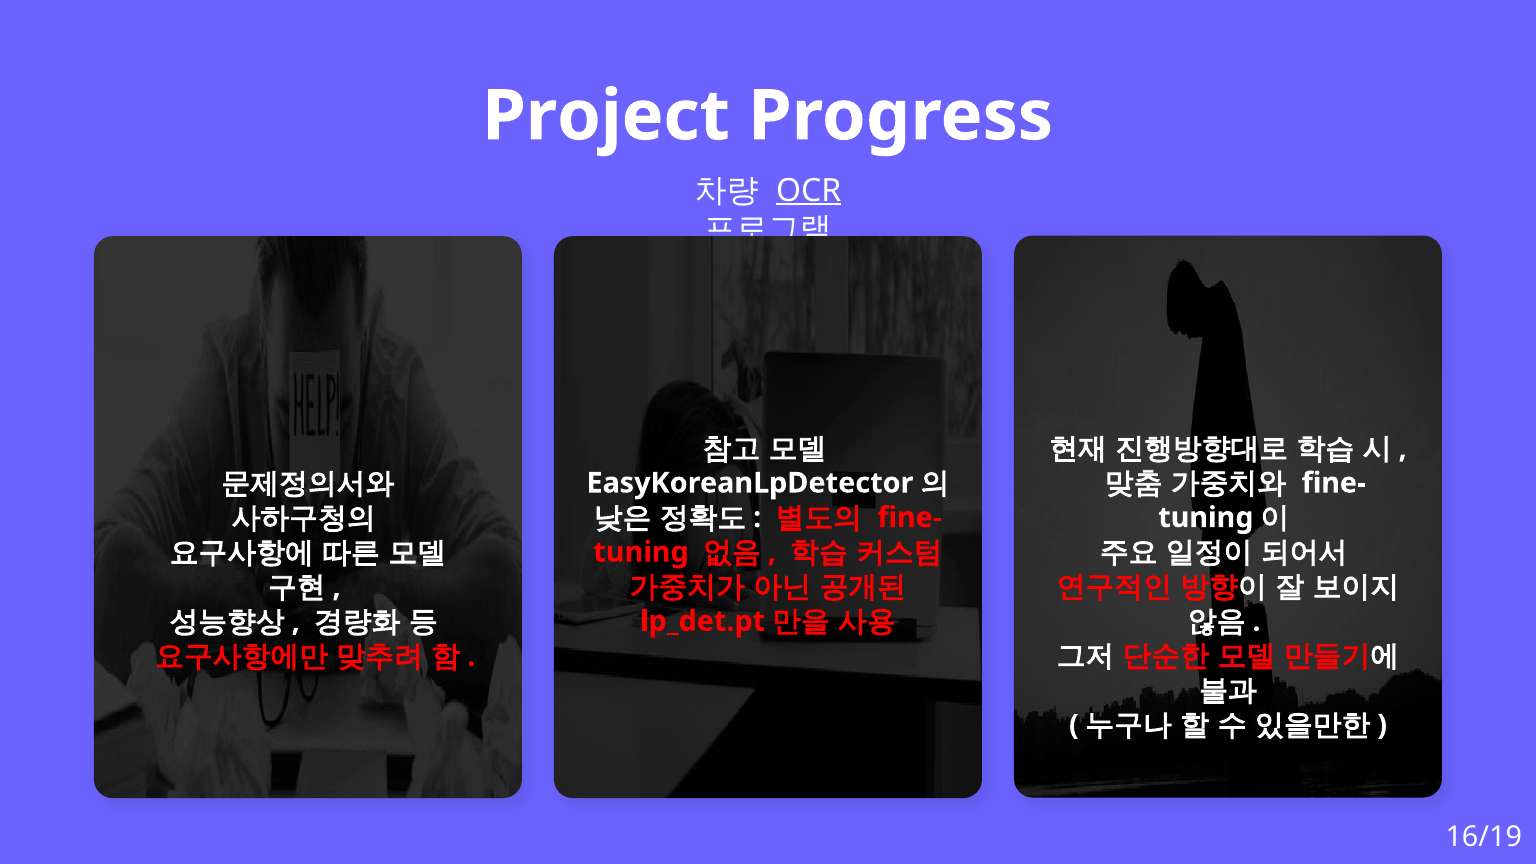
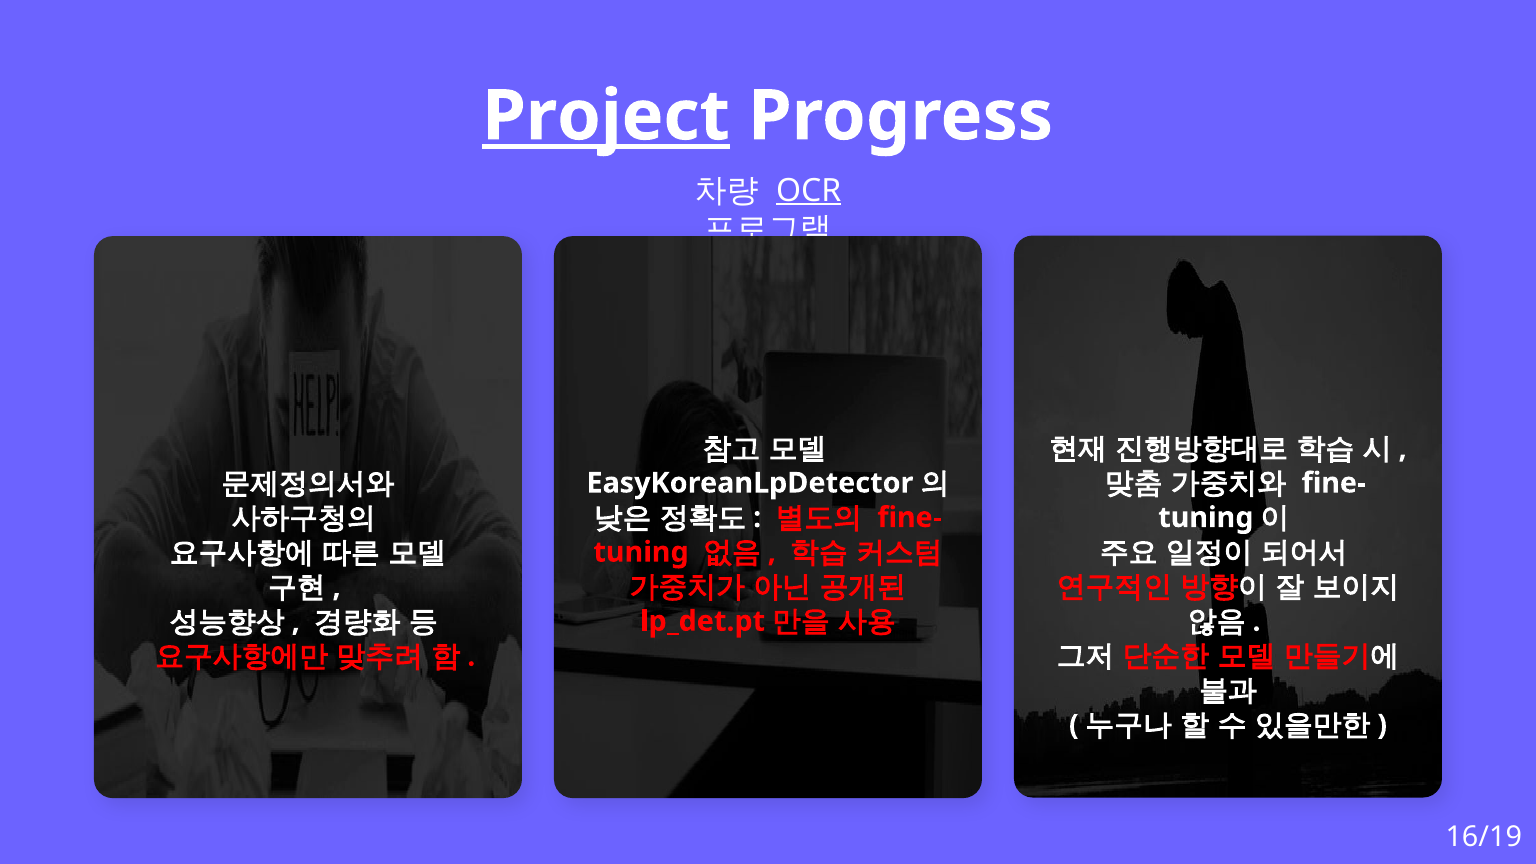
Project underline: none -> present
